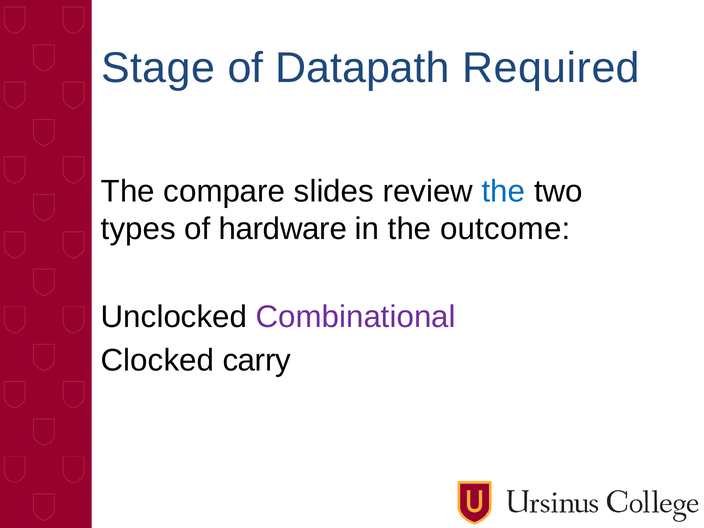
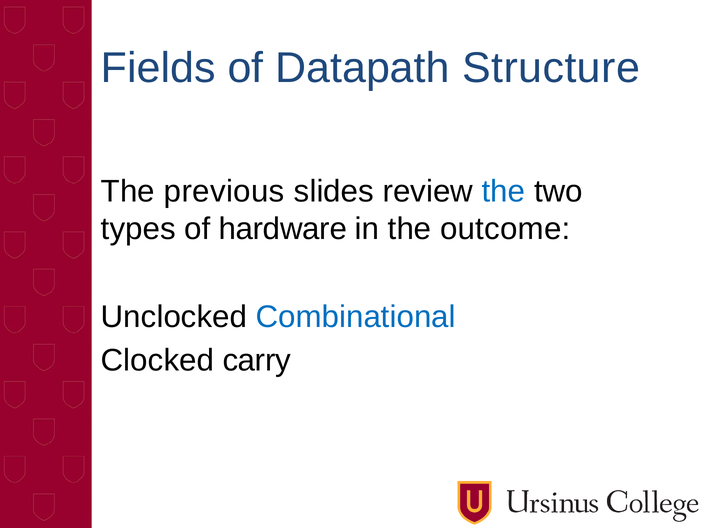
Stage: Stage -> Fields
Required: Required -> Structure
compare: compare -> previous
Combinational colour: purple -> blue
